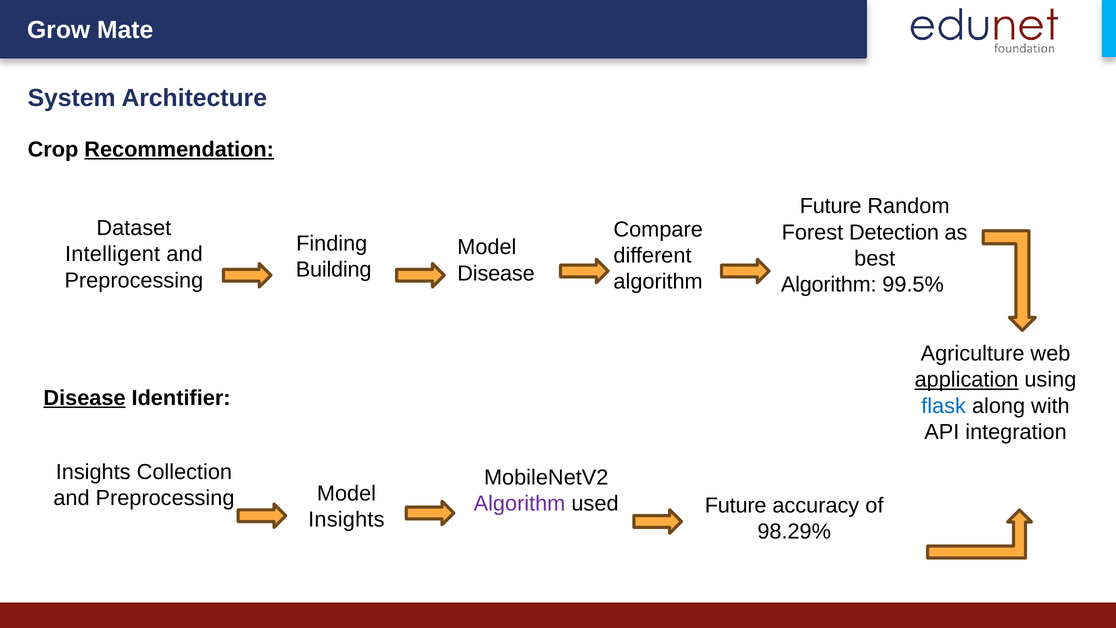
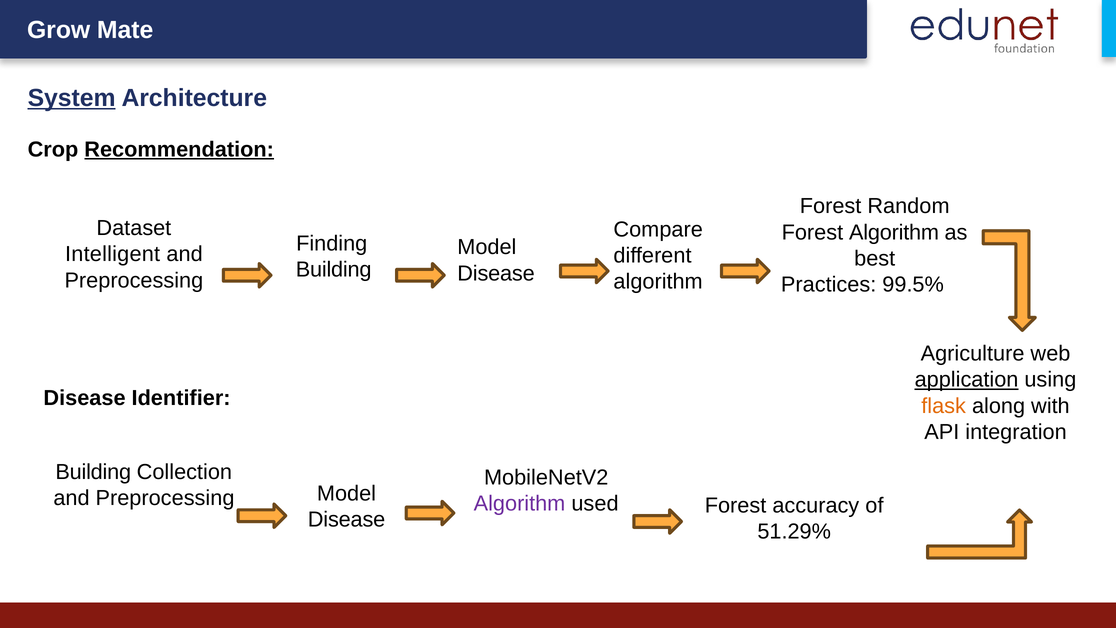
System underline: none -> present
Future at (831, 206): Future -> Forest
Forest Detection: Detection -> Algorithm
Algorithm at (829, 284): Algorithm -> Practices
Disease at (85, 398) underline: present -> none
flask colour: blue -> orange
Insights at (93, 472): Insights -> Building
used Future: Future -> Forest
Insights at (346, 519): Insights -> Disease
98.29%: 98.29% -> 51.29%
